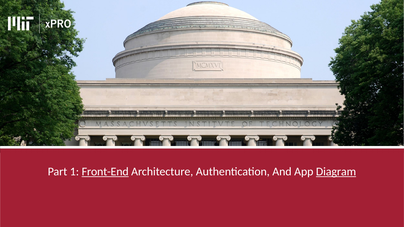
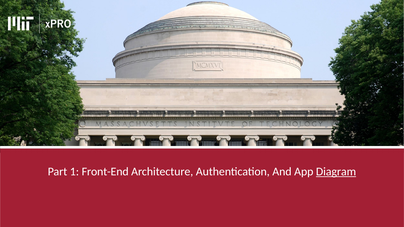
Front-End underline: present -> none
